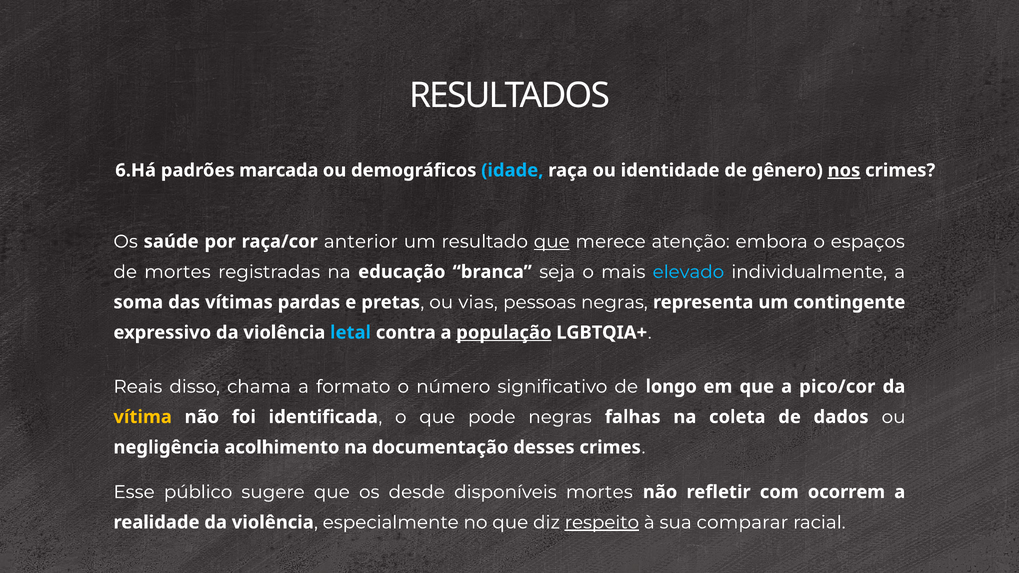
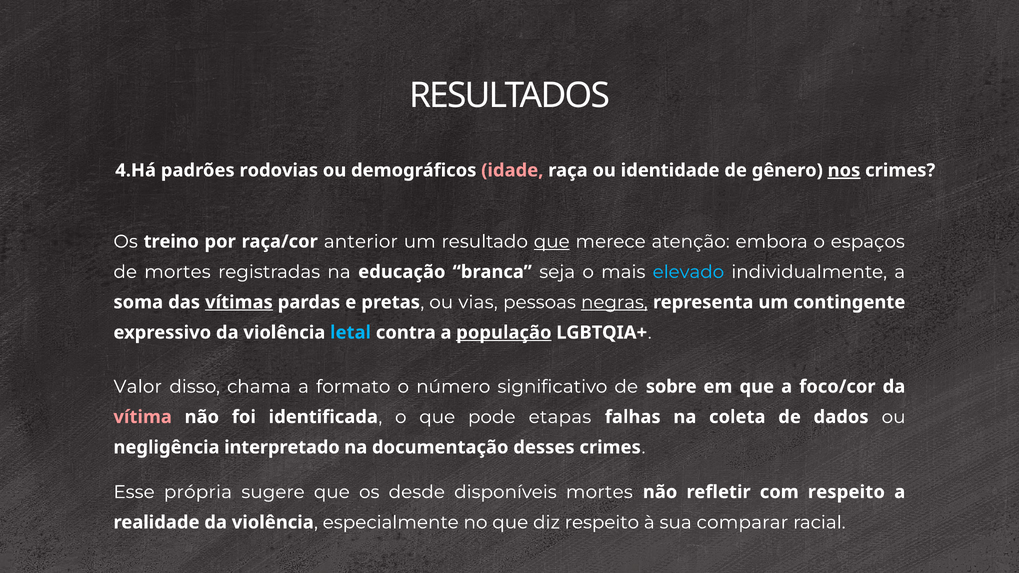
6.Há: 6.Há -> 4.Há
marcada: marcada -> rodovias
idade colour: light blue -> pink
saúde: saúde -> treino
vítimas underline: none -> present
negras at (614, 302) underline: none -> present
Reais: Reais -> Valor
longo: longo -> sobre
pico/cor: pico/cor -> foco/cor
vítima colour: yellow -> pink
pode negras: negras -> etapas
acolhimento: acolhimento -> interpretado
público: público -> própria
com ocorrem: ocorrem -> respeito
respeito at (602, 523) underline: present -> none
